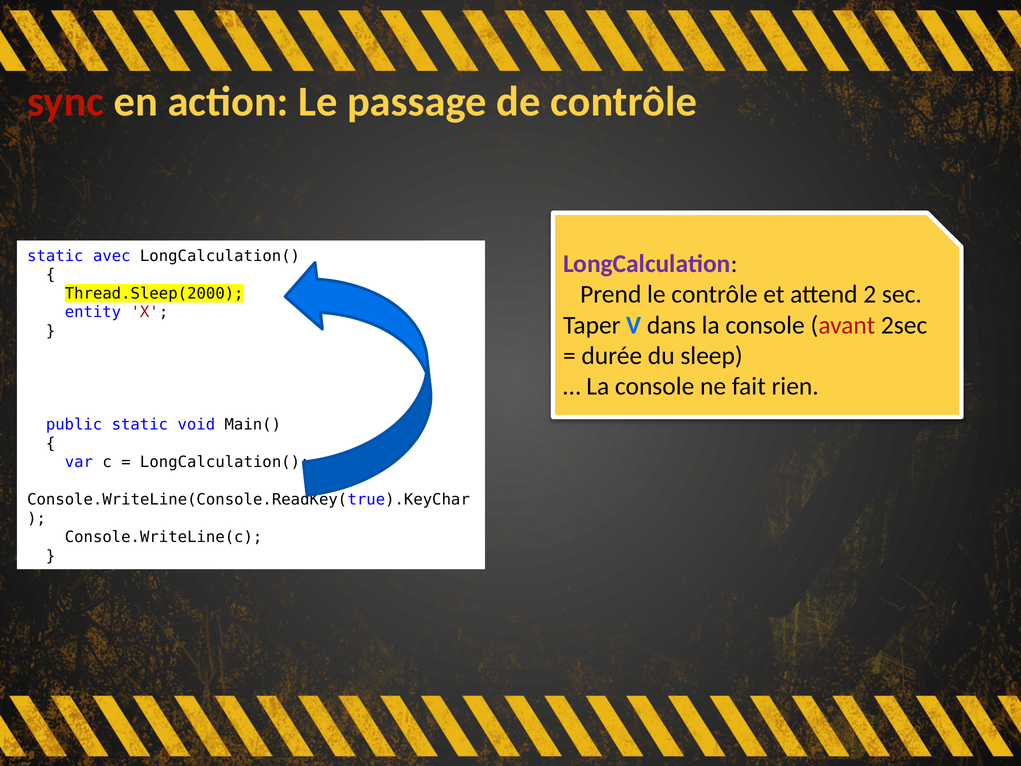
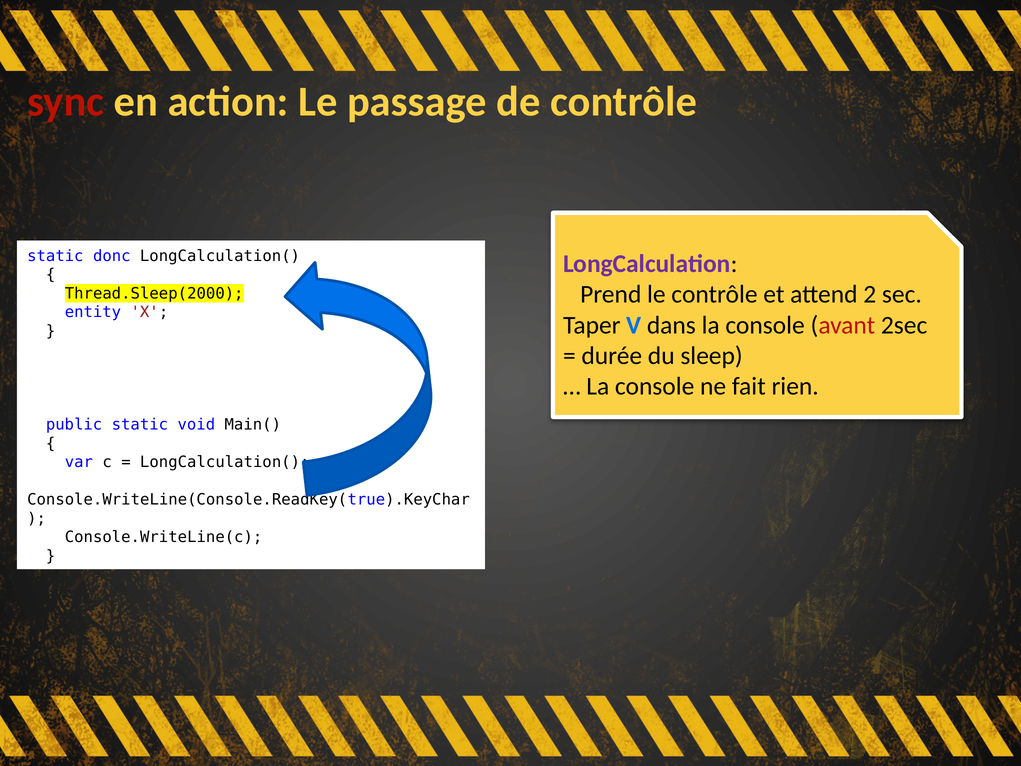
avec: avec -> donc
